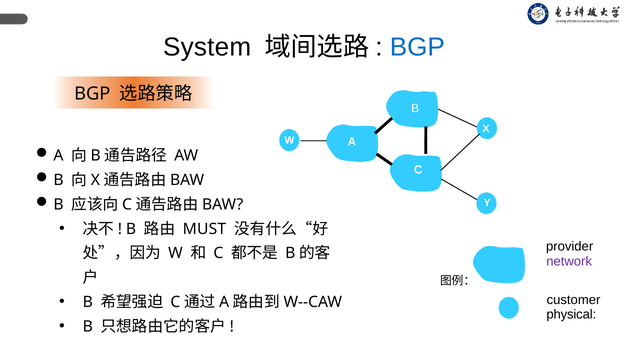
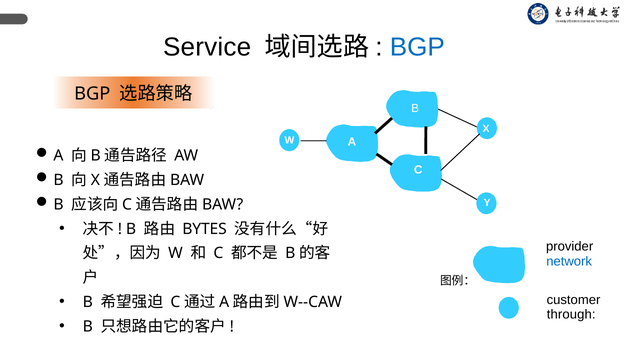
System: System -> Service
MUST: MUST -> BYTES
network colour: purple -> blue
physical: physical -> through
